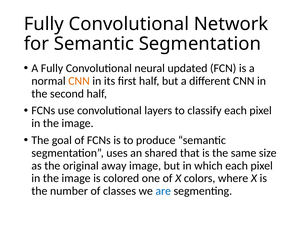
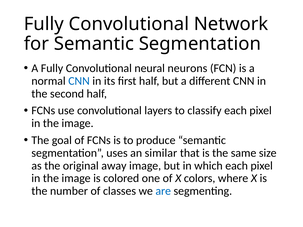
updated: updated -> neurons
CNN at (79, 81) colour: orange -> blue
shared: shared -> similar
